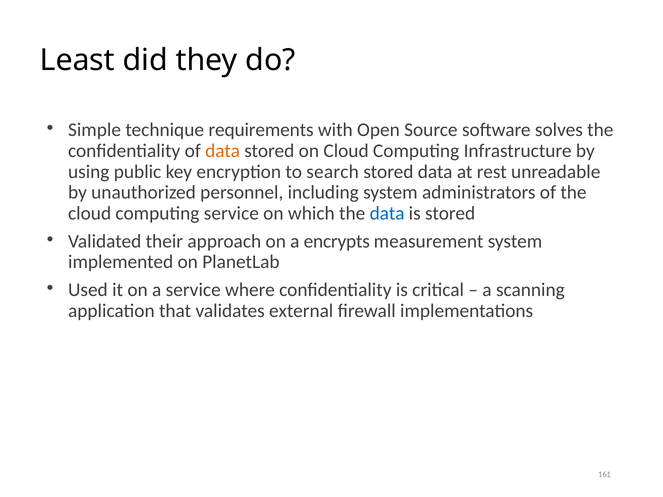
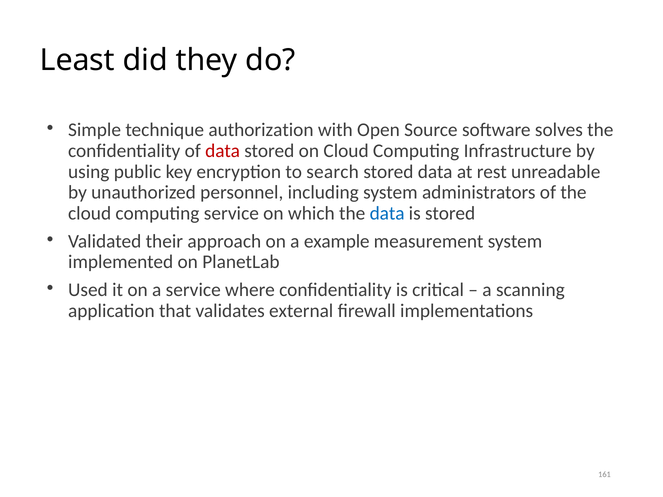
requirements: requirements -> authorization
data at (223, 151) colour: orange -> red
encrypts: encrypts -> example
